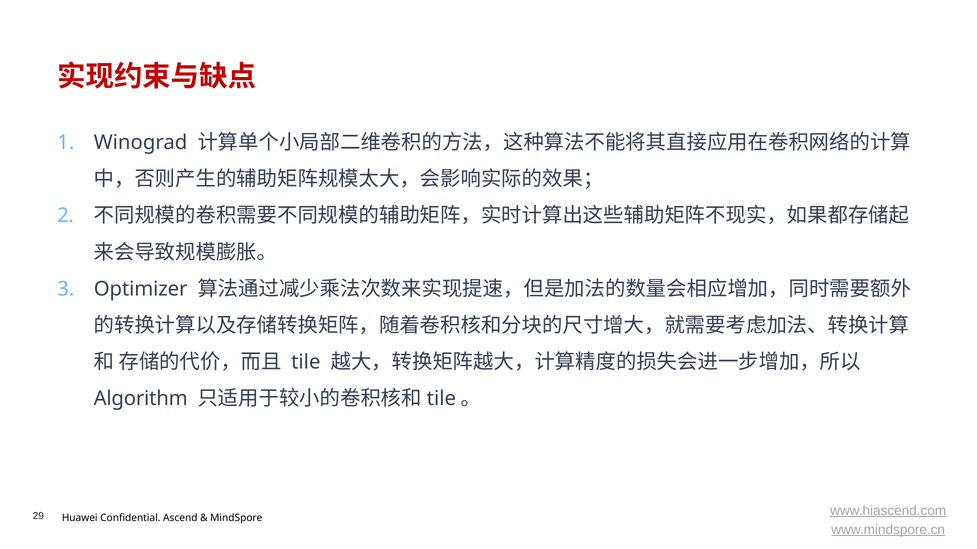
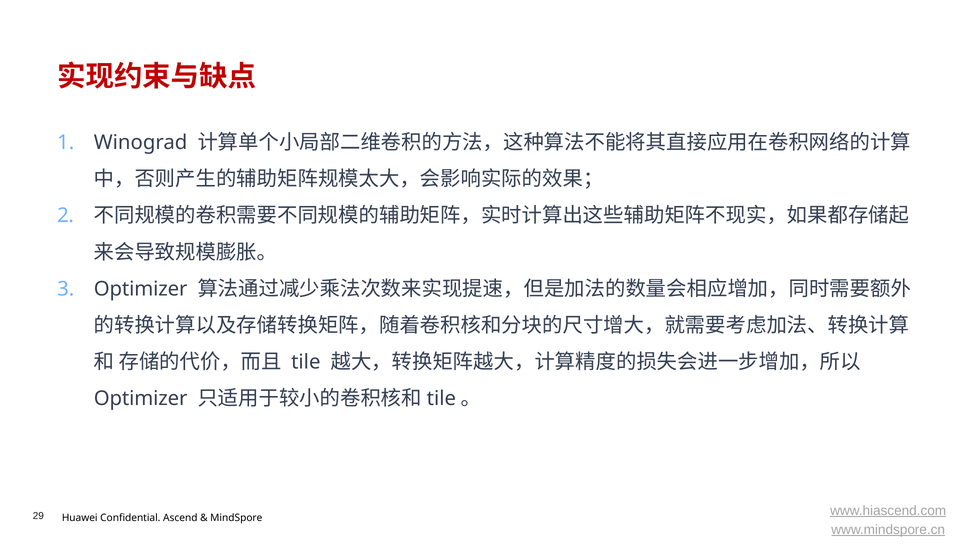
Algorithm at (141, 399): Algorithm -> Optimizer
